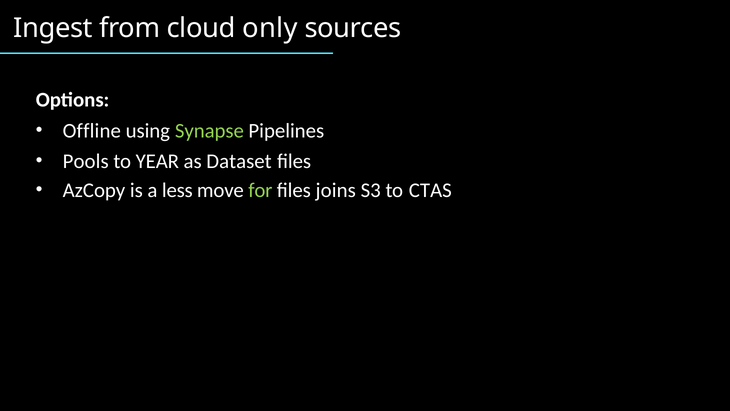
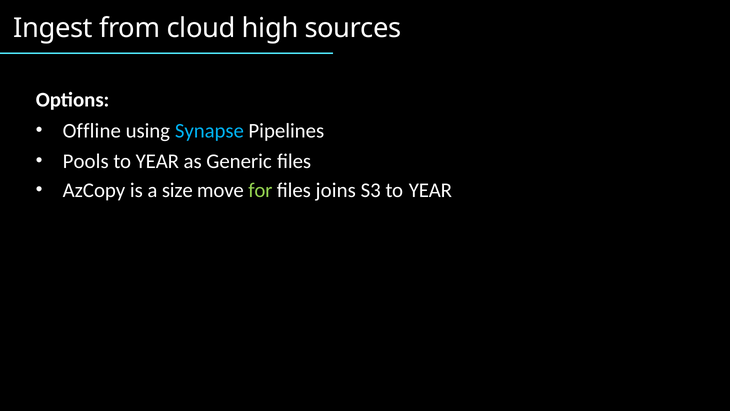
only: only -> high
Synapse colour: light green -> light blue
Dataset: Dataset -> Generic
less: less -> size
S3 to CTAS: CTAS -> YEAR
